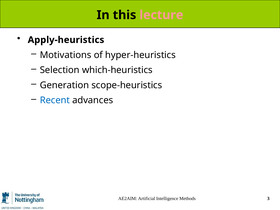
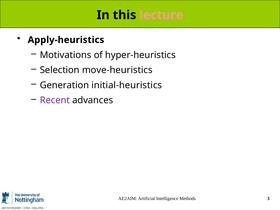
which-heuristics: which-heuristics -> move-heuristics
scope-heuristics: scope-heuristics -> initial-heuristics
Recent colour: blue -> purple
